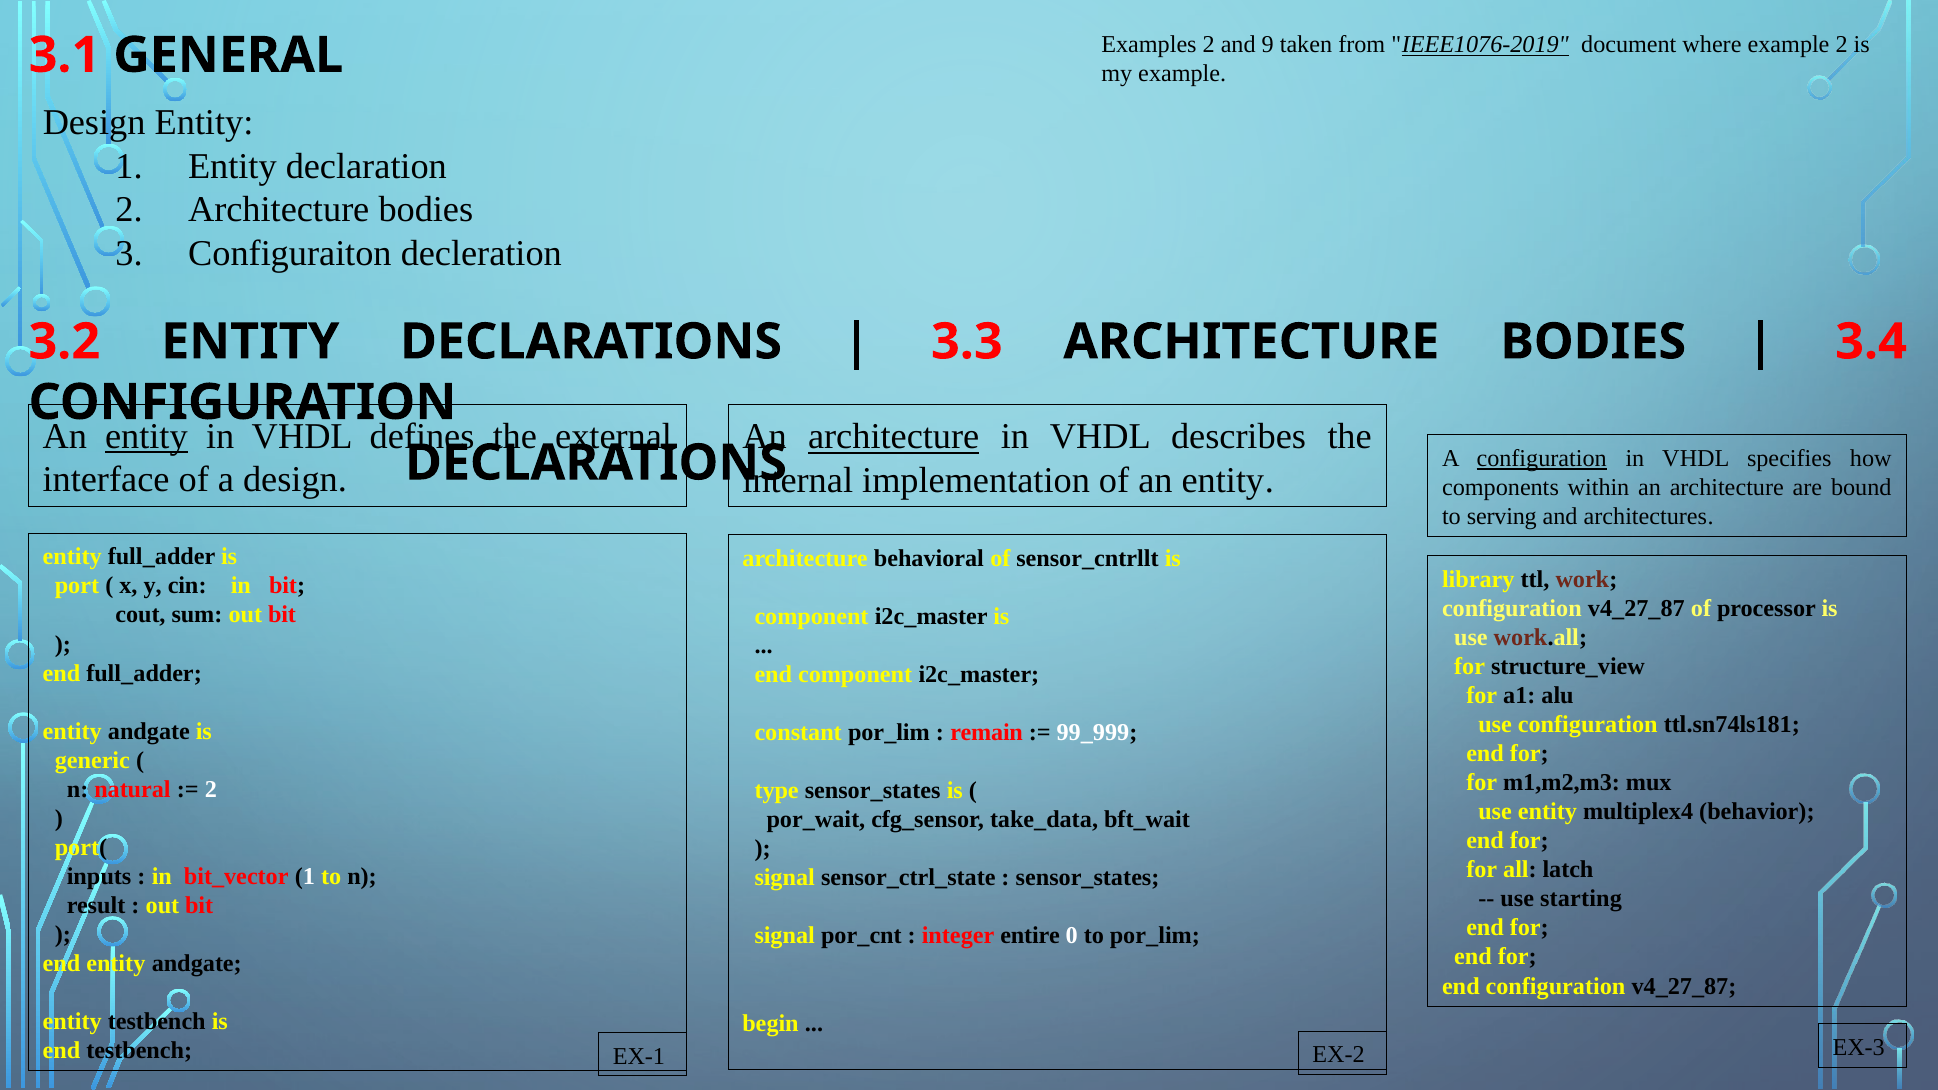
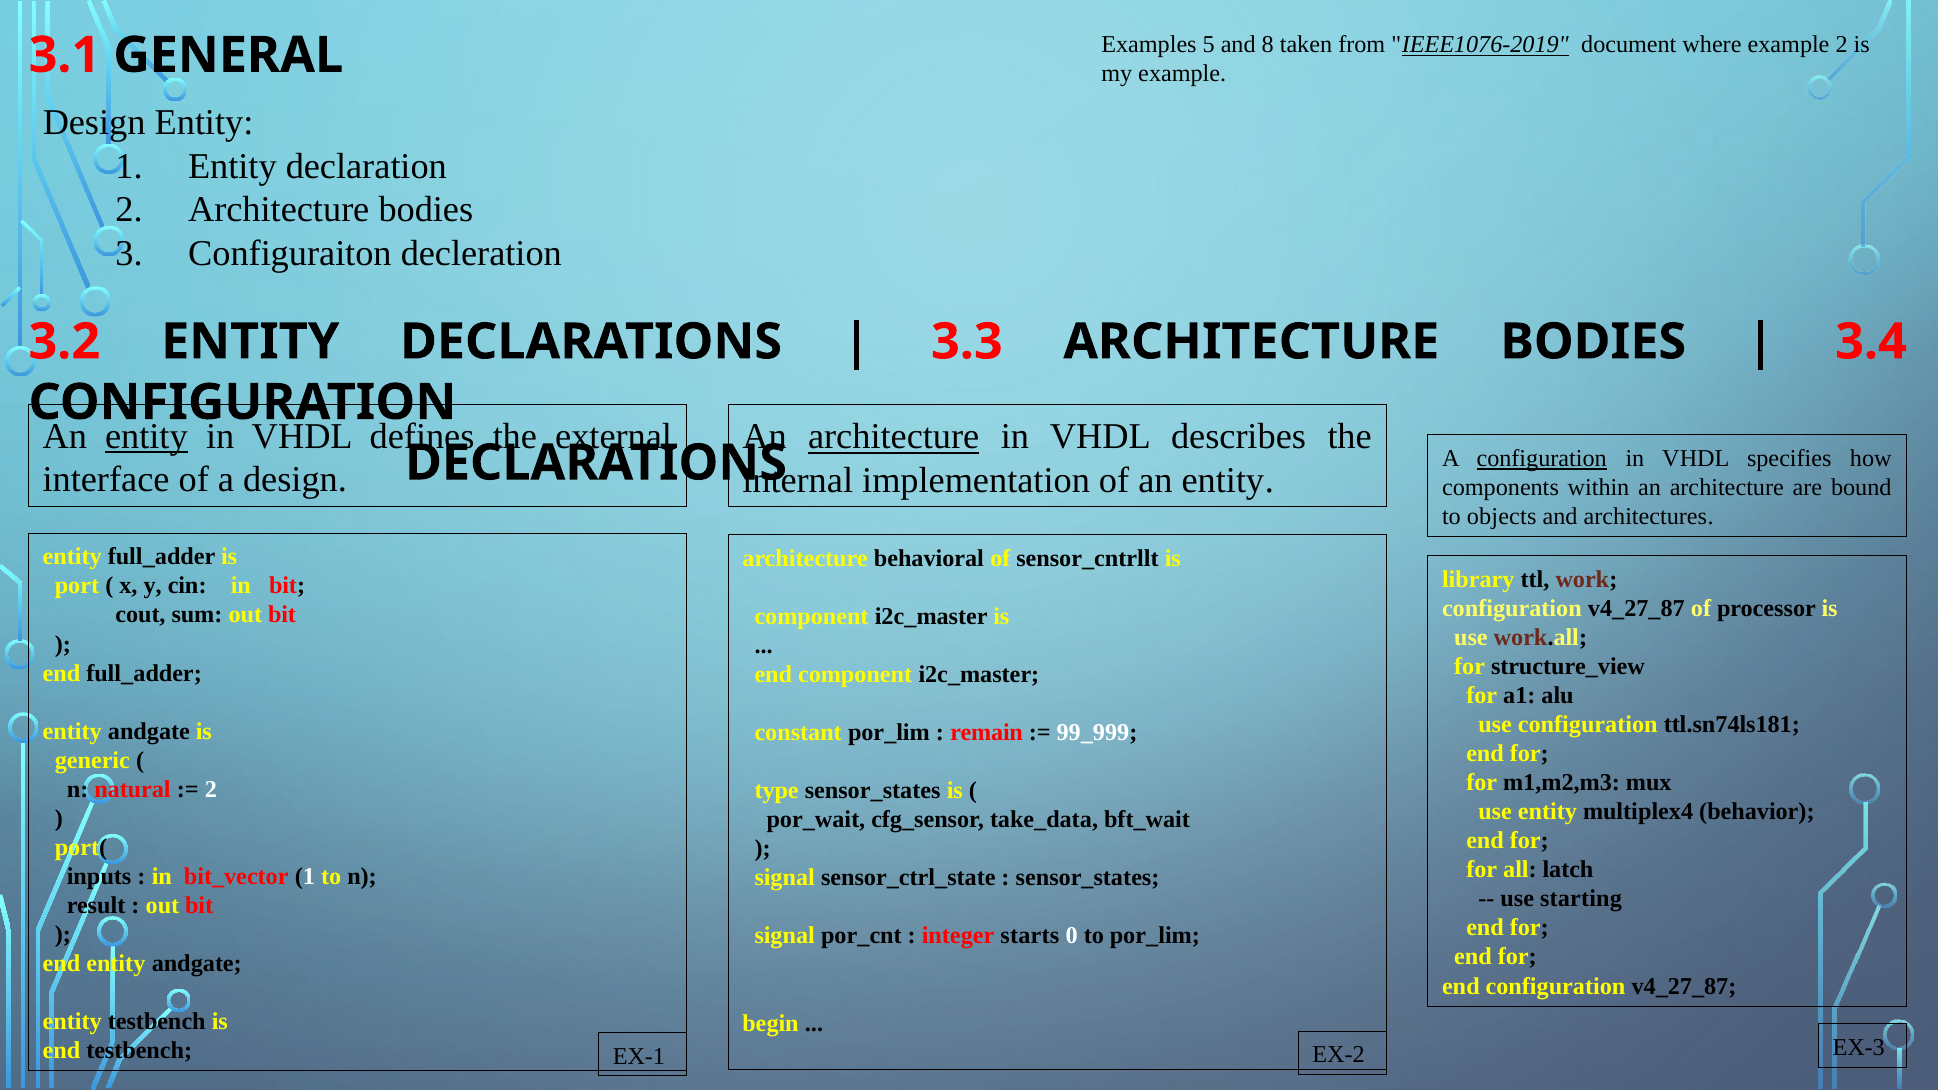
Examples 2: 2 -> 5
9: 9 -> 8
serving: serving -> objects
entire: entire -> starts
